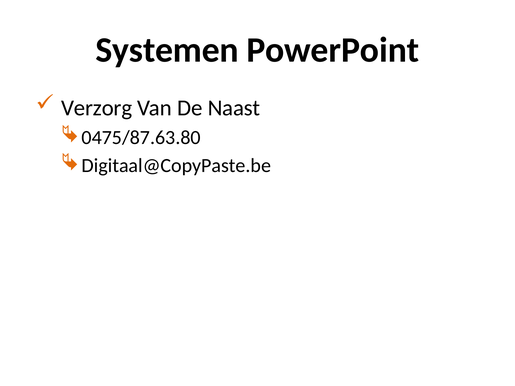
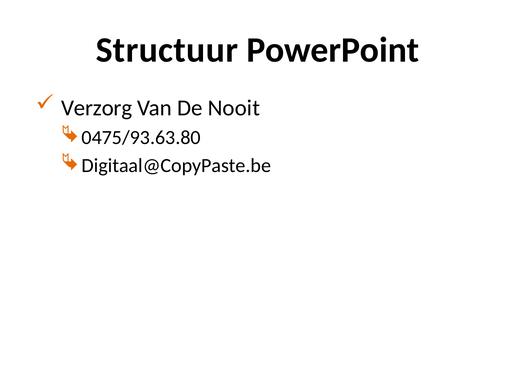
Systemen: Systemen -> Structuur
Naast: Naast -> Nooit
0475/87.63.80: 0475/87.63.80 -> 0475/93.63.80
